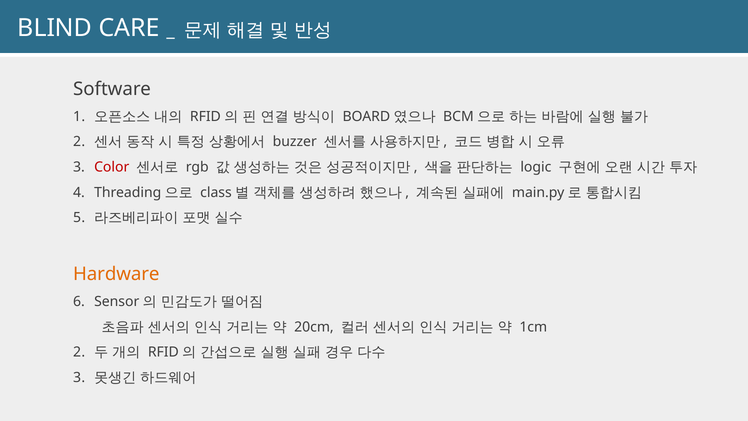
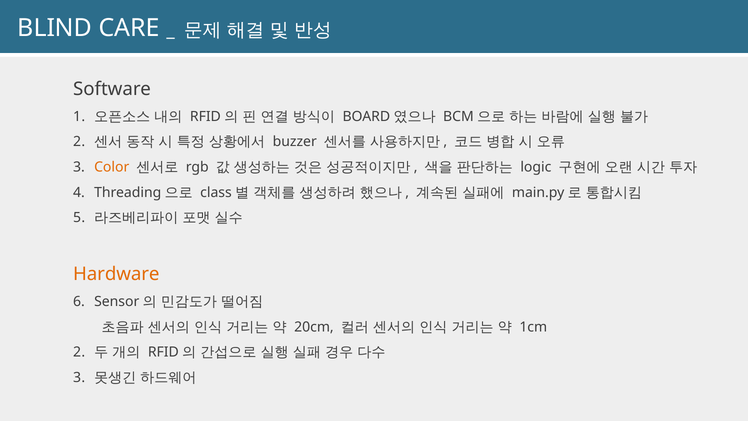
Color colour: red -> orange
